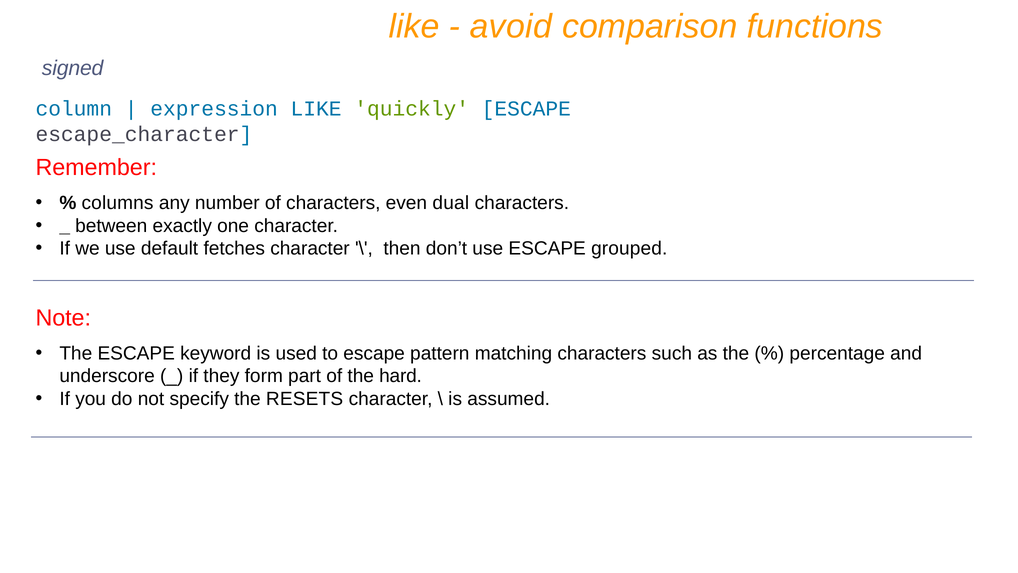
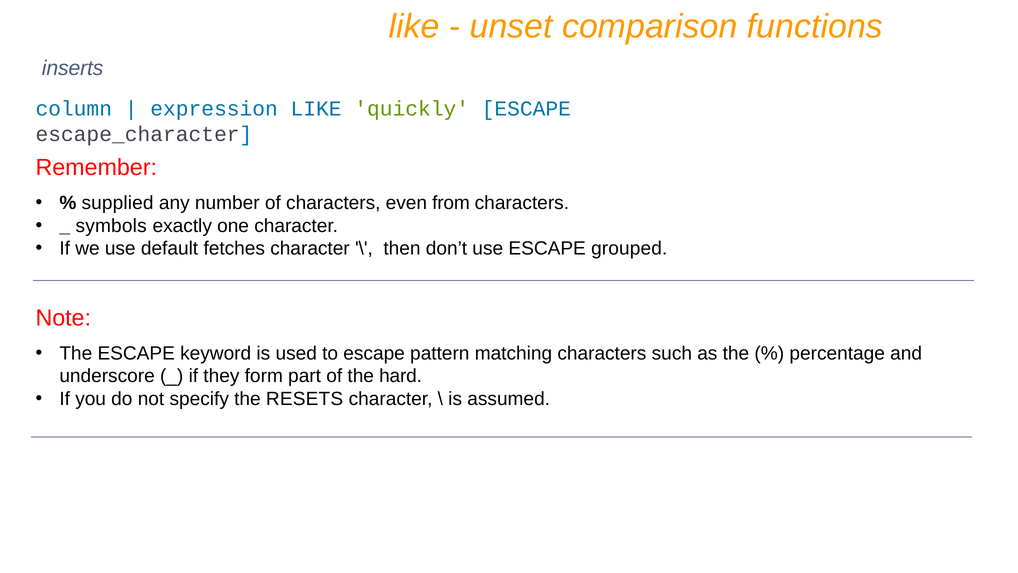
avoid: avoid -> unset
signed: signed -> inserts
columns: columns -> supplied
dual: dual -> from
between: between -> symbols
